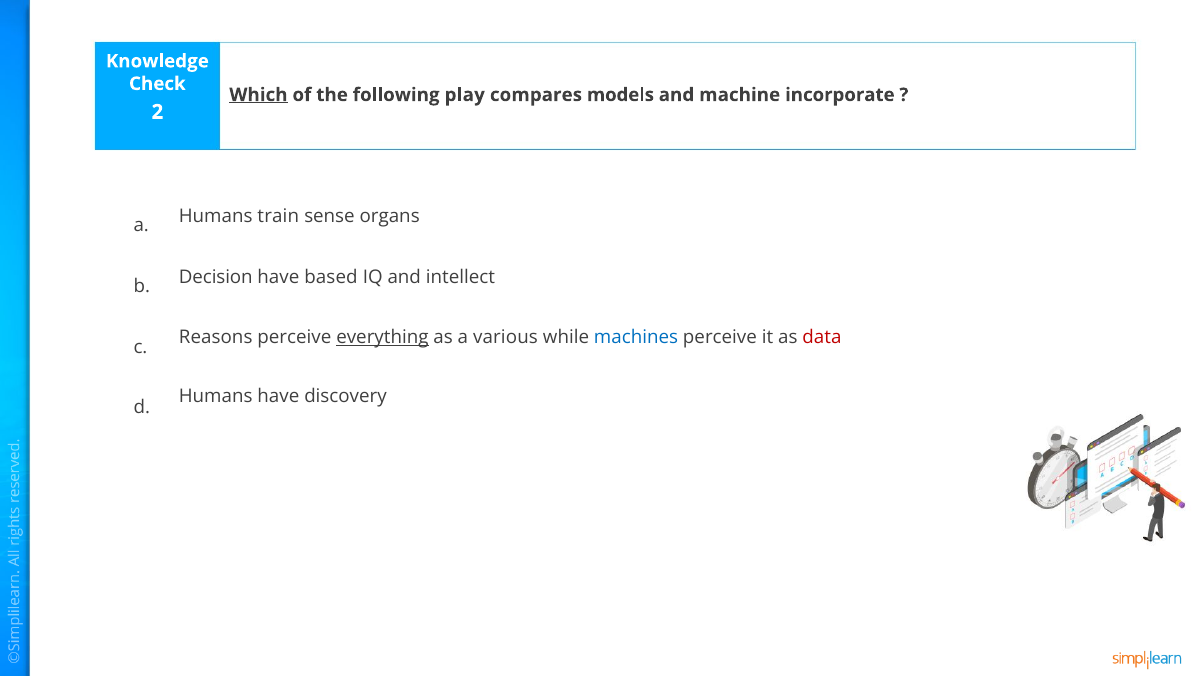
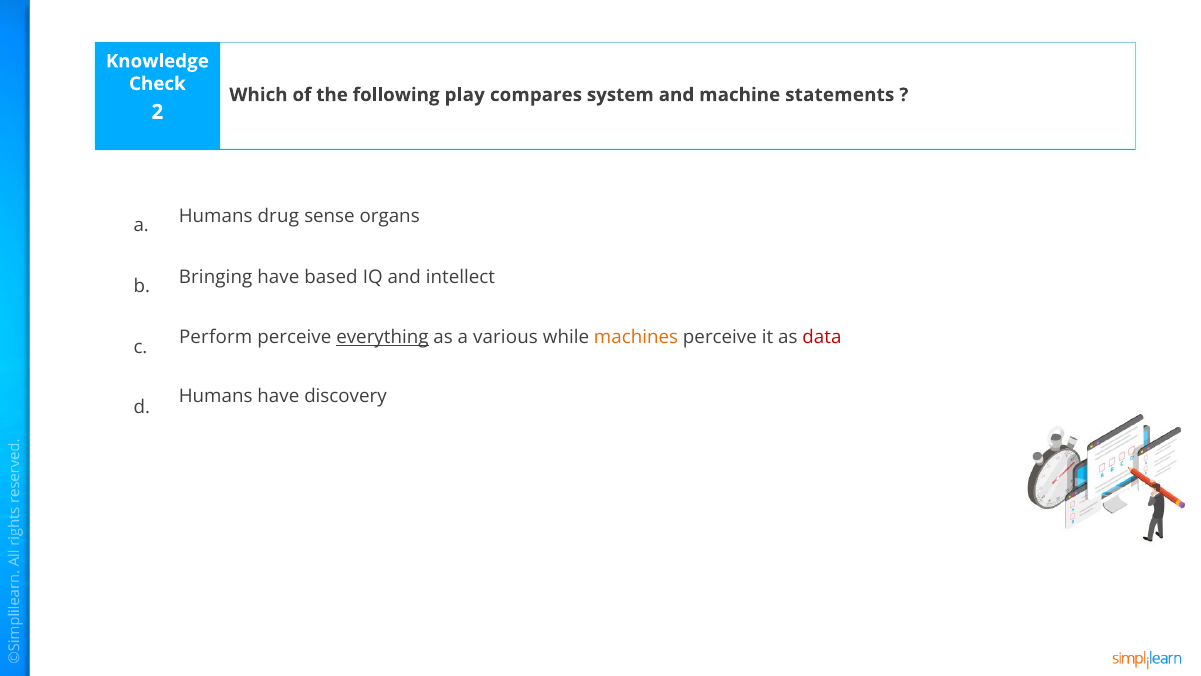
Which underline: present -> none
models: models -> system
incorporate: incorporate -> statements
train: train -> drug
Decision: Decision -> Bringing
Reasons: Reasons -> Perform
machines colour: blue -> orange
